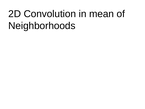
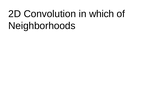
mean: mean -> which
